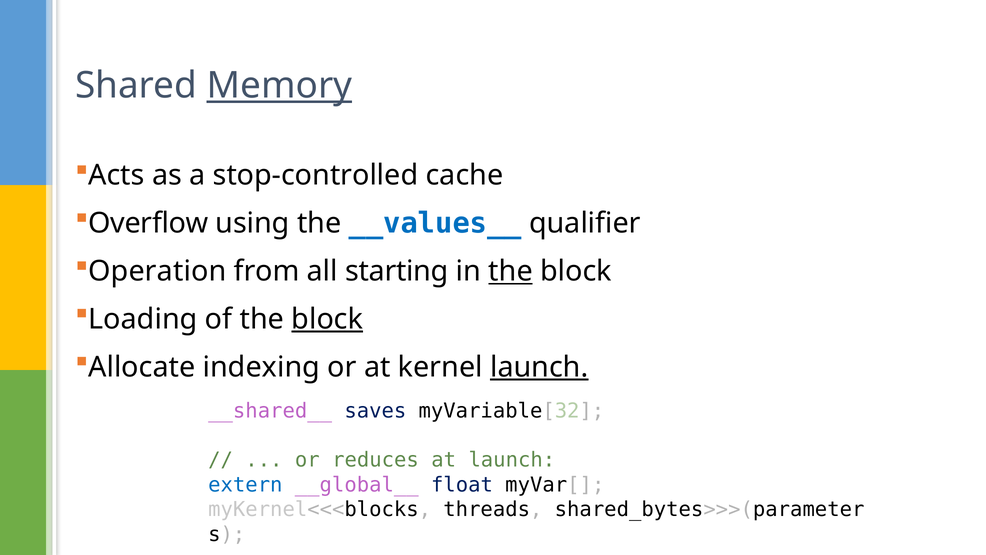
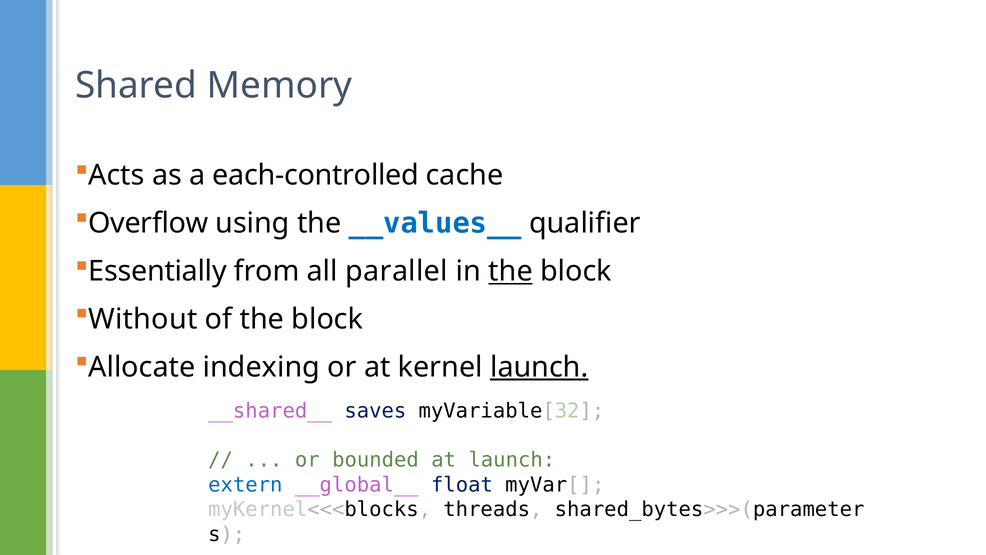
Memory underline: present -> none
stop-controlled: stop-controlled -> each-controlled
Operation: Operation -> Essentially
starting: starting -> parallel
Loading: Loading -> Without
block at (327, 319) underline: present -> none
reduces: reduces -> bounded
